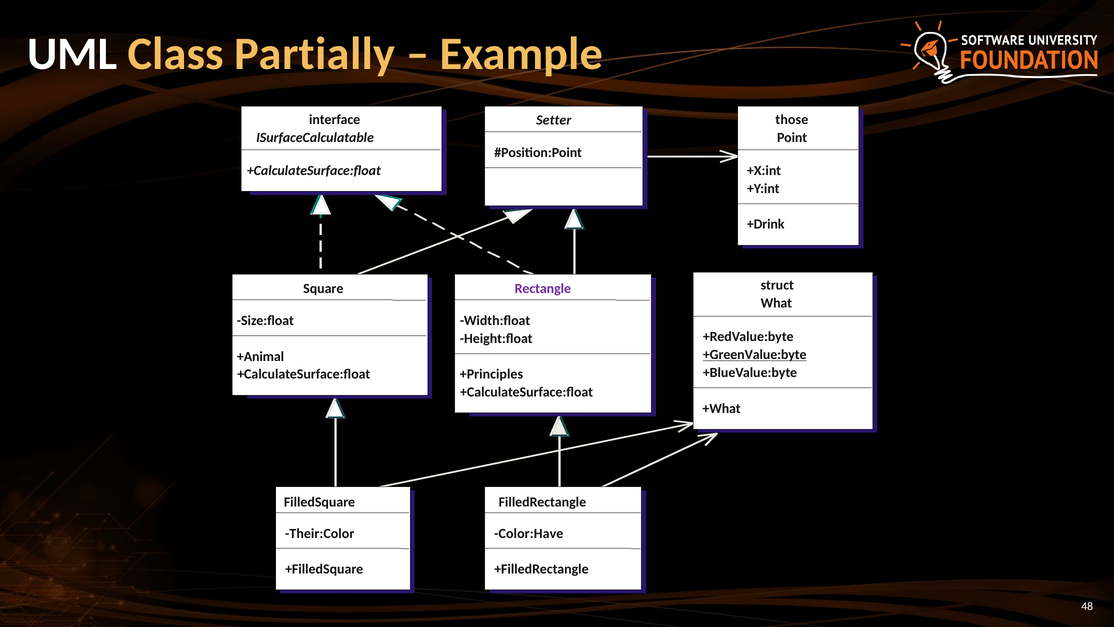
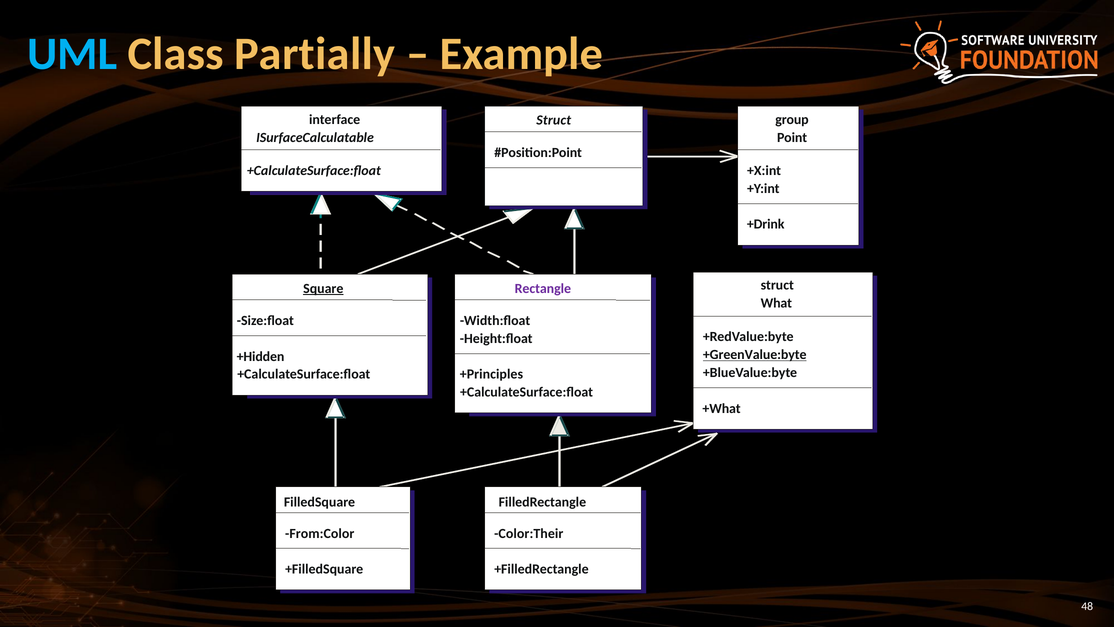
UML colour: white -> light blue
those: those -> group
Setter at (554, 120): Setter -> Struct
Square underline: none -> present
+Animal: +Animal -> +Hidden
Their:Color: Their:Color -> From:Color
Color:Have: Color:Have -> Color:Their
